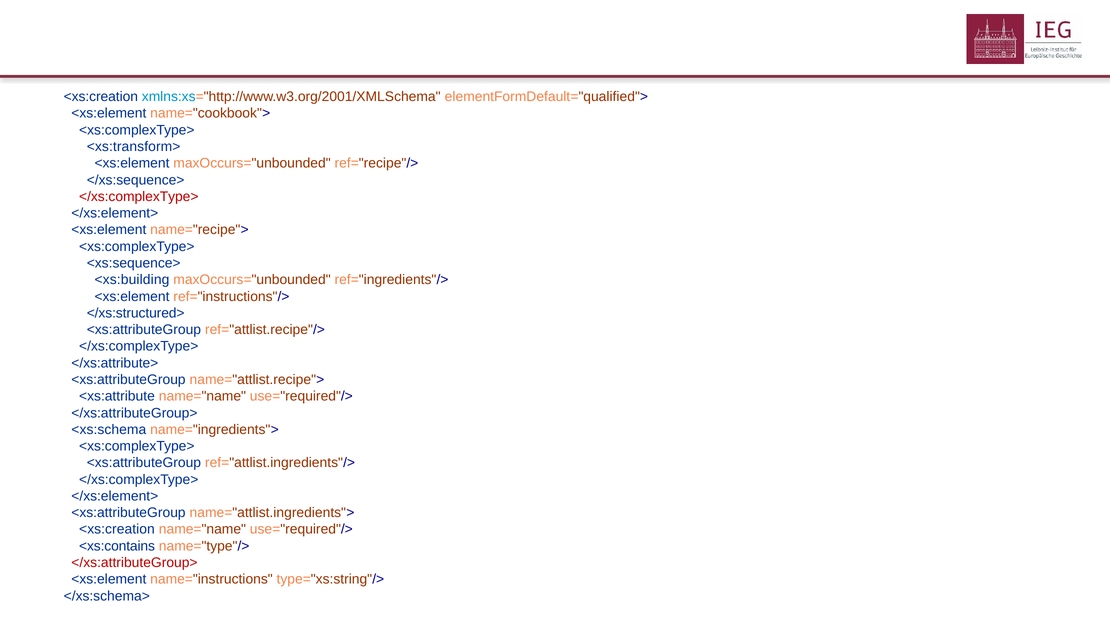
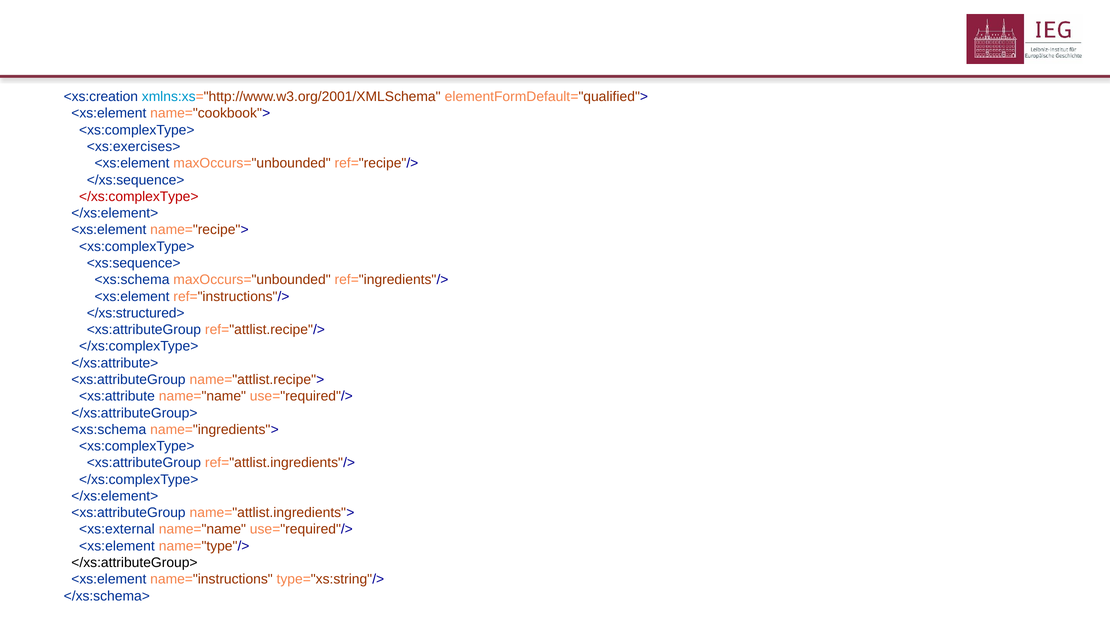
<xs:transform>: <xs:transform> -> <xs:exercises>
<xs:building at (132, 280): <xs:building -> <xs:schema
<xs:creation at (117, 530): <xs:creation -> <xs:external
<xs:contains at (117, 546): <xs:contains -> <xs:element
</xs:attributeGroup> at (134, 563) colour: red -> black
